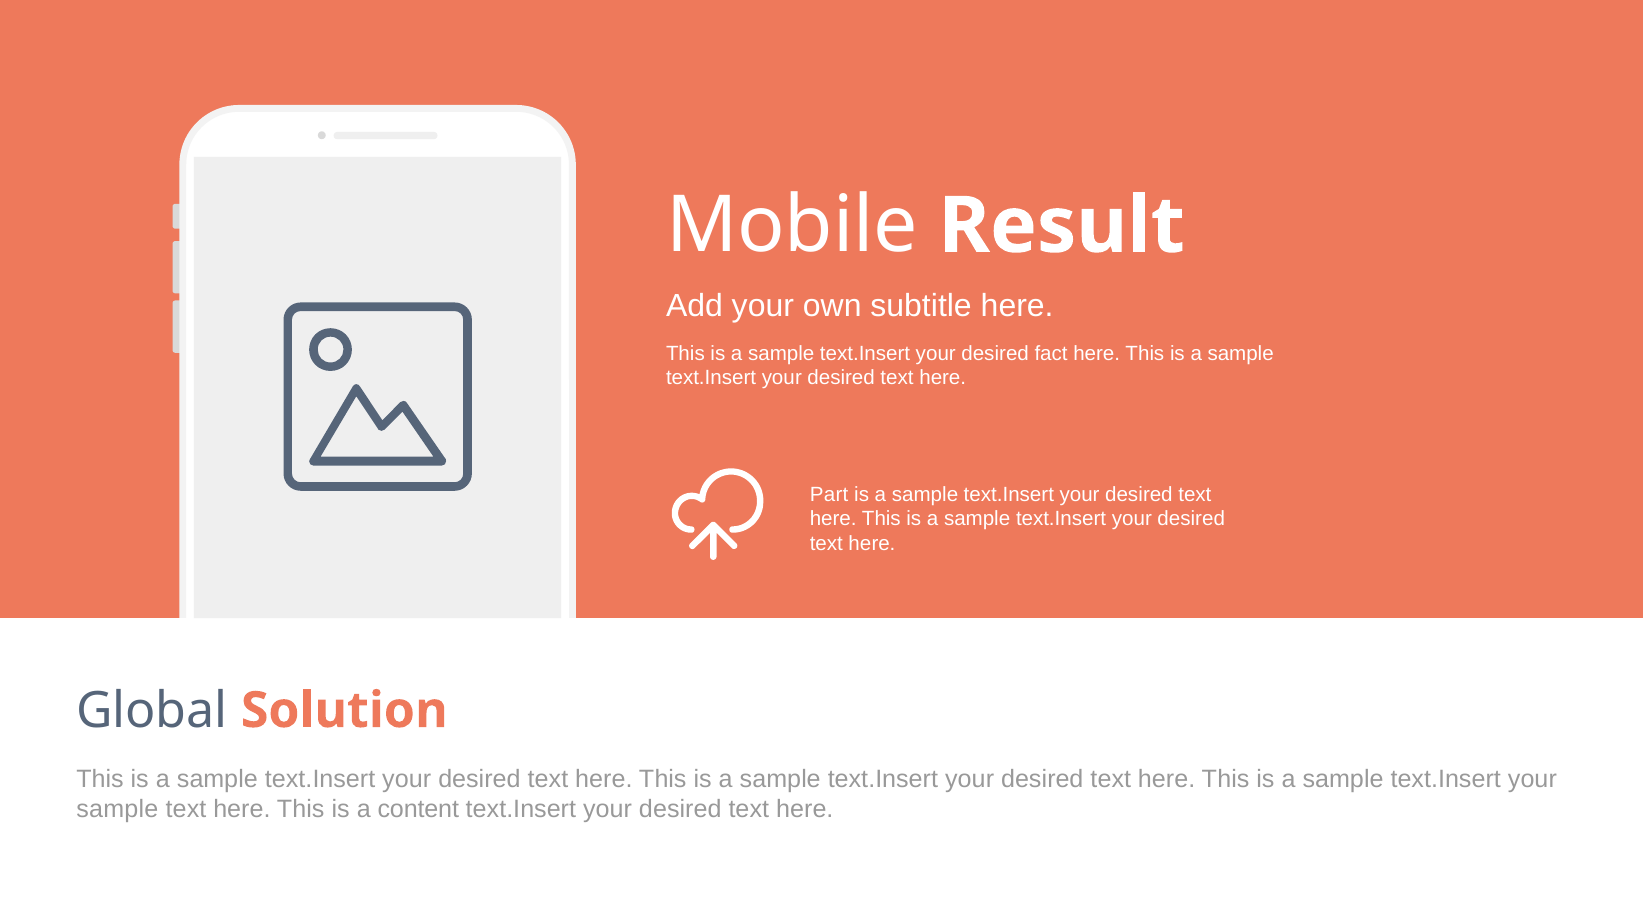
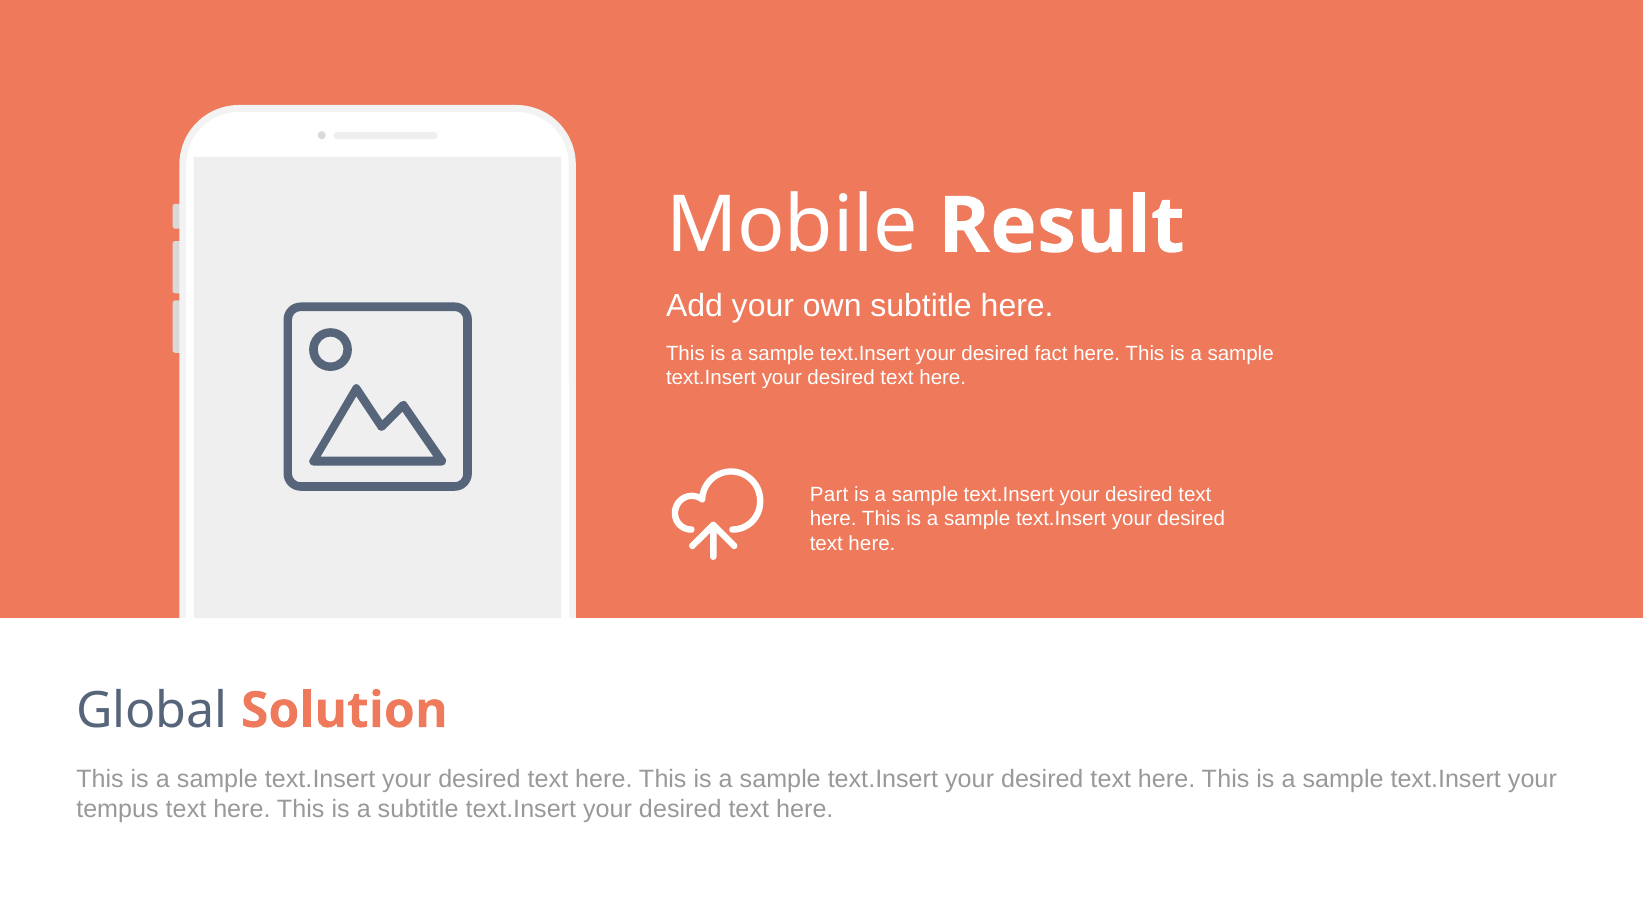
sample at (117, 810): sample -> tempus
a content: content -> subtitle
